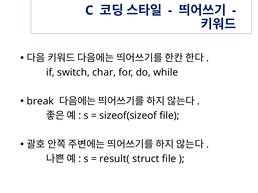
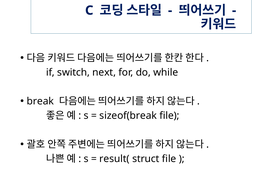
char: char -> next
sizeof(sizeof: sizeof(sizeof -> sizeof(break
